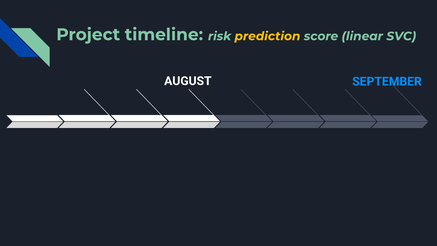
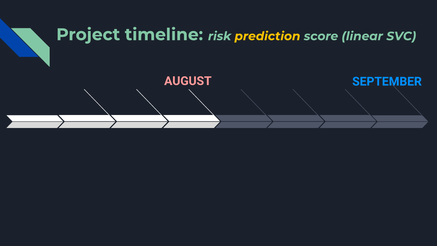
AUGUST colour: white -> pink
